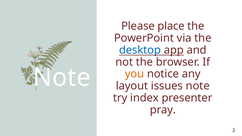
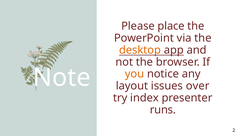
desktop colour: blue -> orange
issues note: note -> over
pray: pray -> runs
